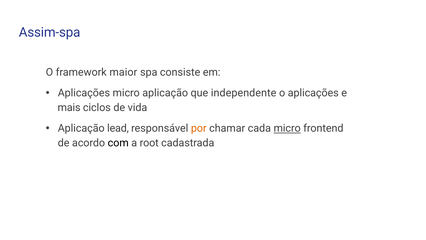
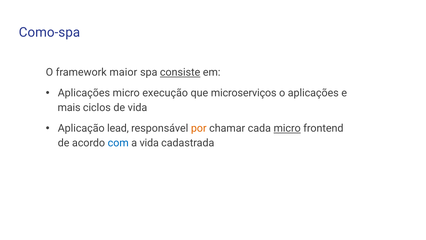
Assim-spa: Assim-spa -> Como-spa
consiste underline: none -> present
micro aplicação: aplicação -> execução
independente: independente -> microserviços
com colour: black -> blue
a root: root -> vida
